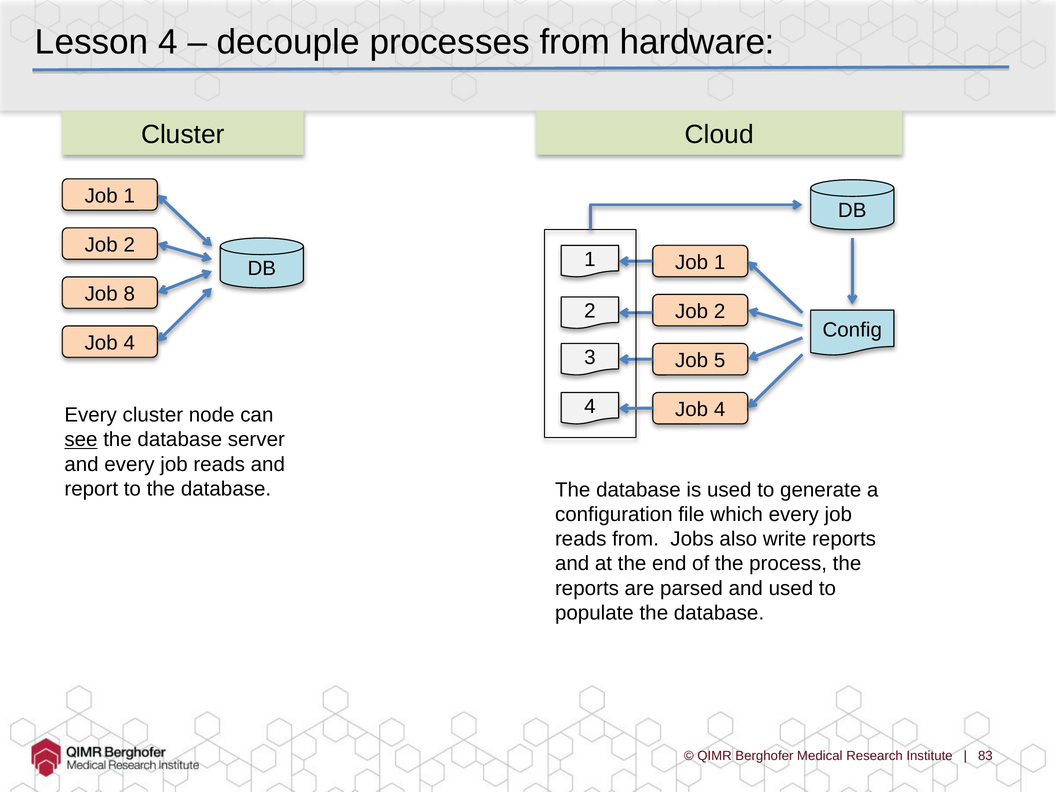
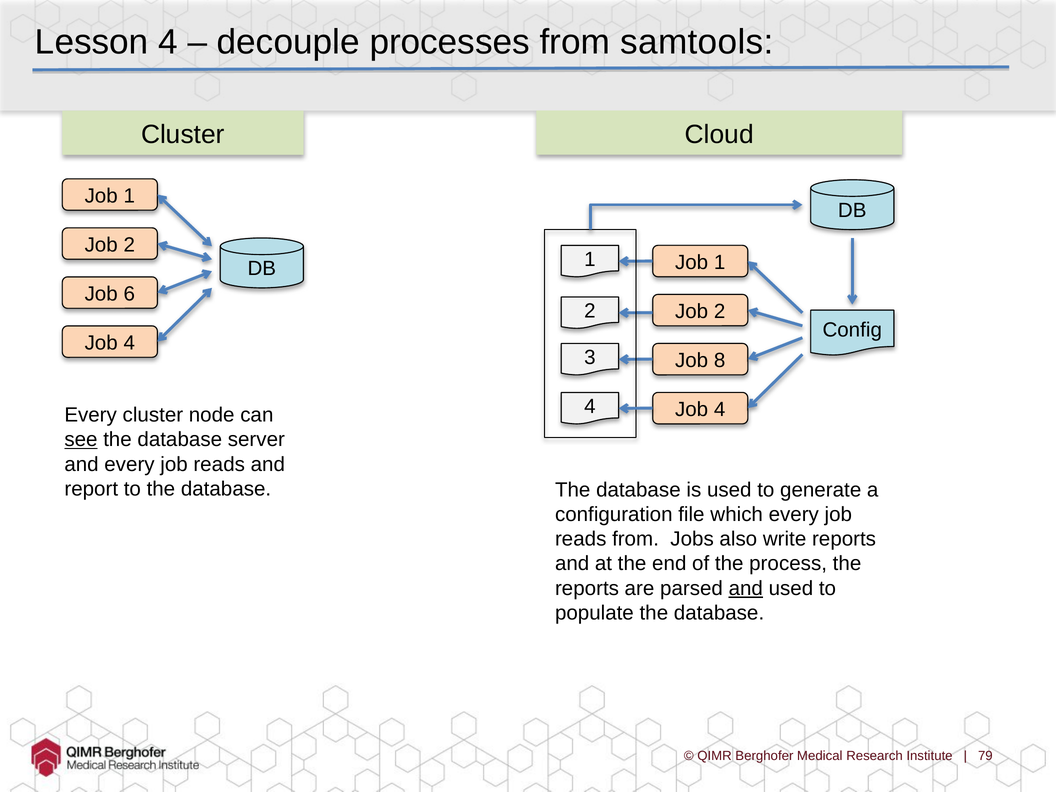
hardware: hardware -> samtools
8: 8 -> 6
5: 5 -> 8
and at (746, 588) underline: none -> present
83: 83 -> 79
